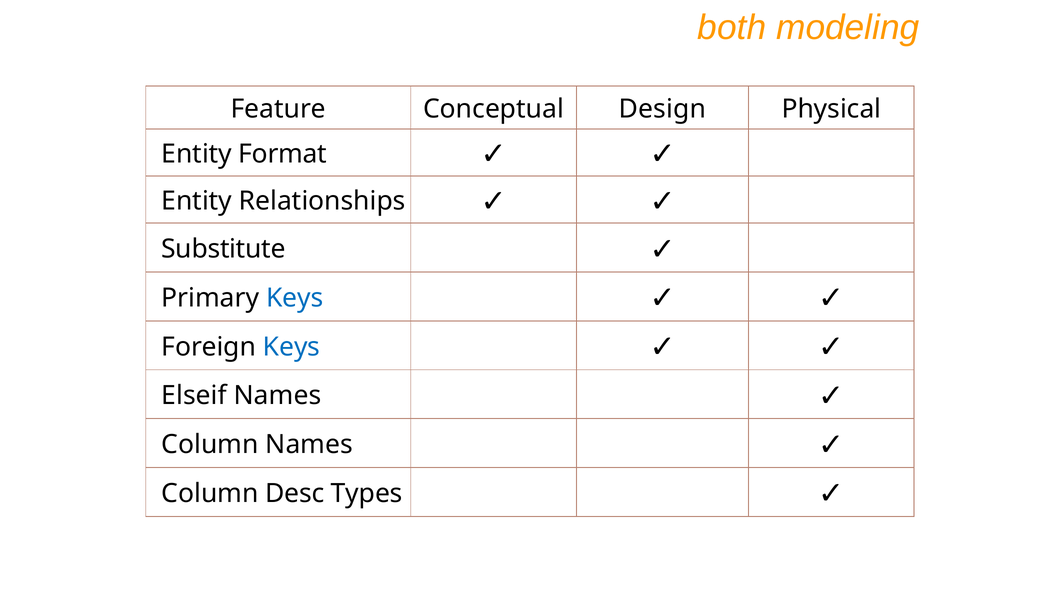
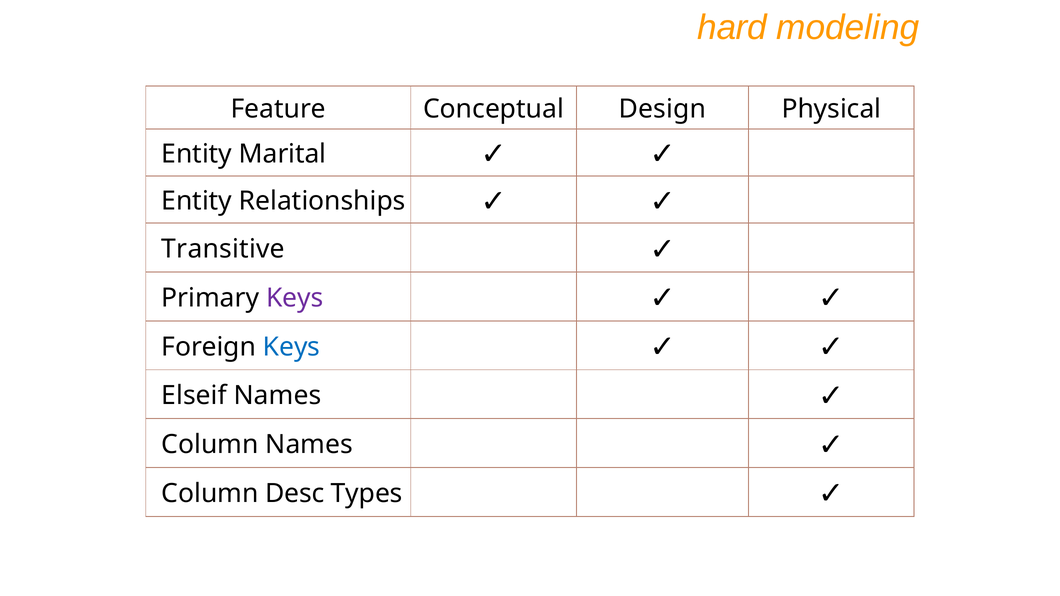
both: both -> hard
Format: Format -> Marital
Substitute: Substitute -> Transitive
Keys at (295, 298) colour: blue -> purple
